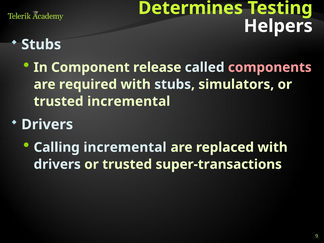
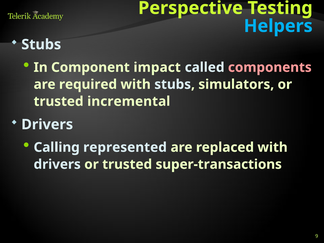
Determines: Determines -> Perspective
Helpers colour: white -> light blue
release: release -> impact
Calling incremental: incremental -> represented
